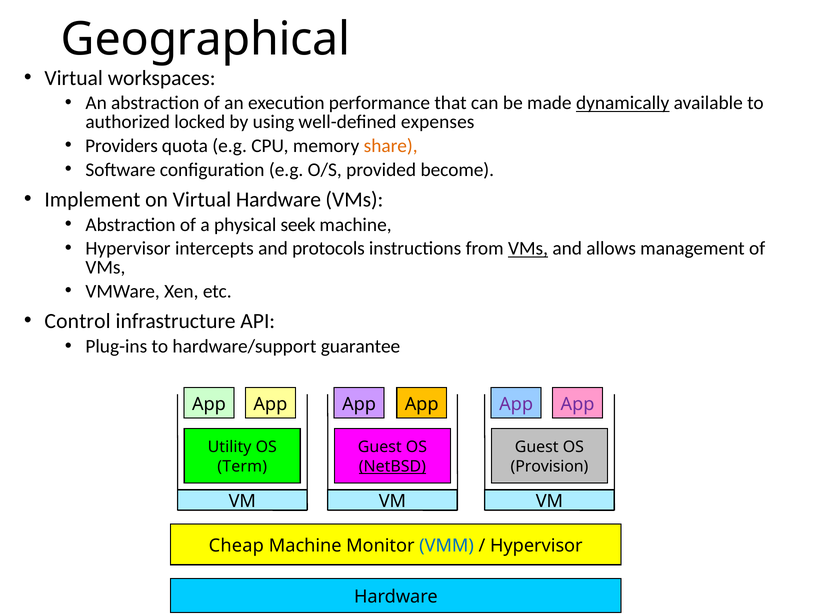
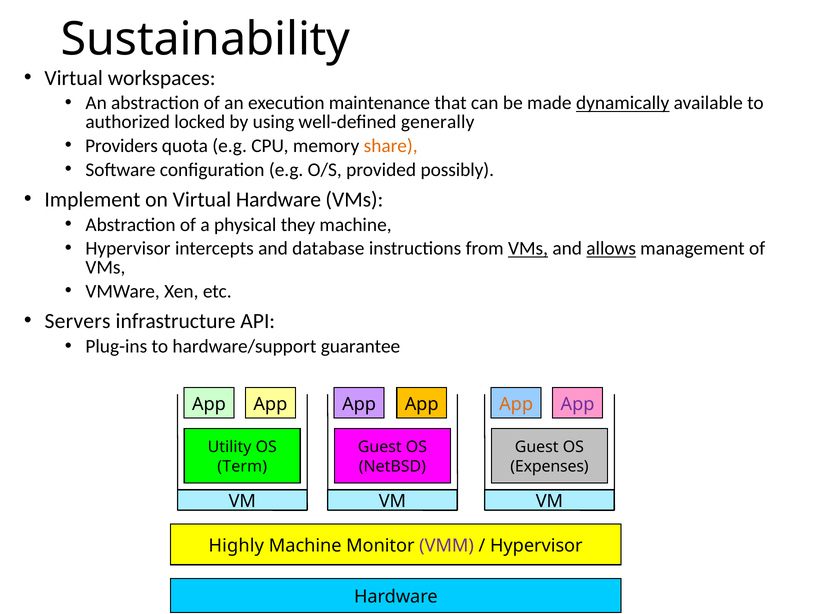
Geographical: Geographical -> Sustainability
performance: performance -> maintenance
expenses: expenses -> generally
become: become -> possibly
seek: seek -> they
protocols: protocols -> database
allows underline: none -> present
Control: Control -> Servers
App at (516, 404) colour: purple -> orange
NetBSD underline: present -> none
Provision: Provision -> Expenses
Cheap: Cheap -> Highly
VMM colour: blue -> purple
